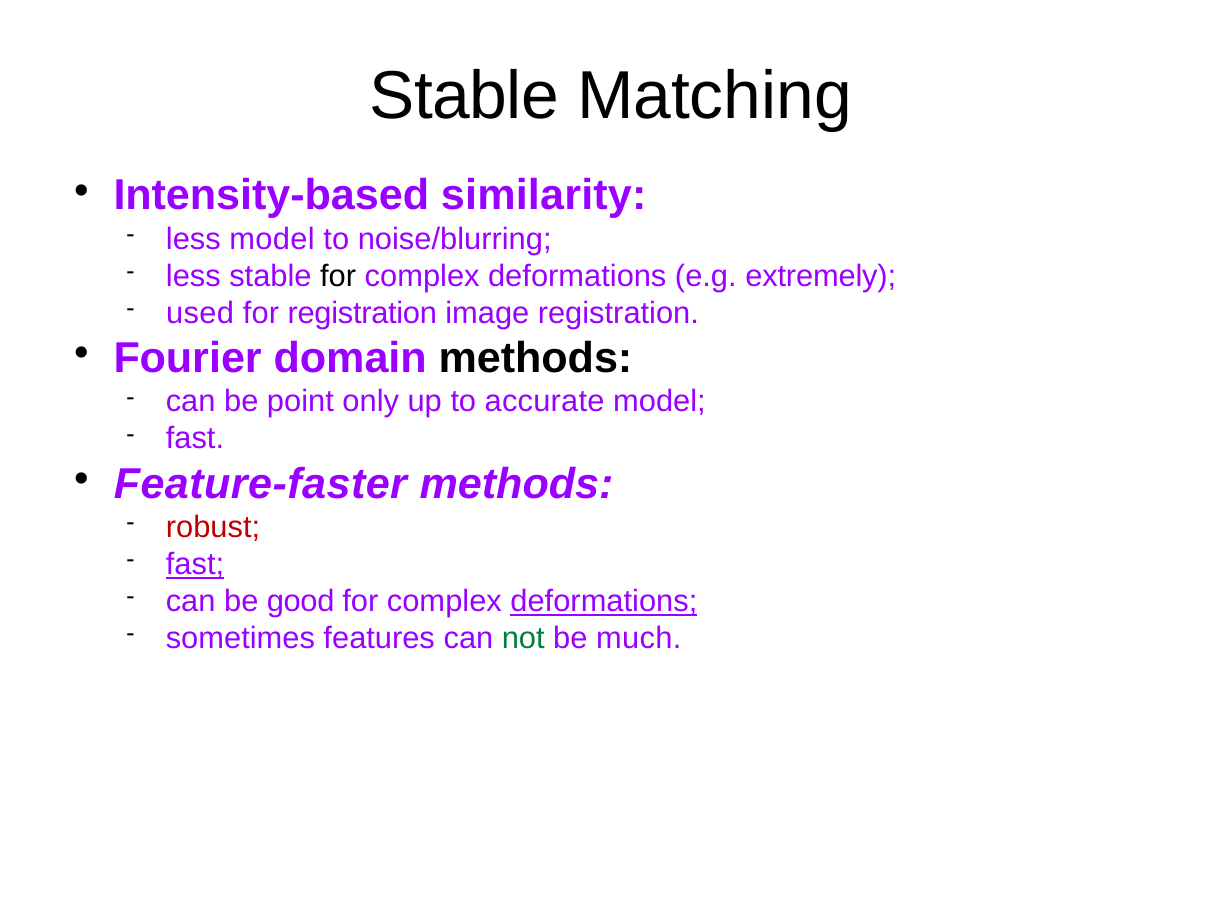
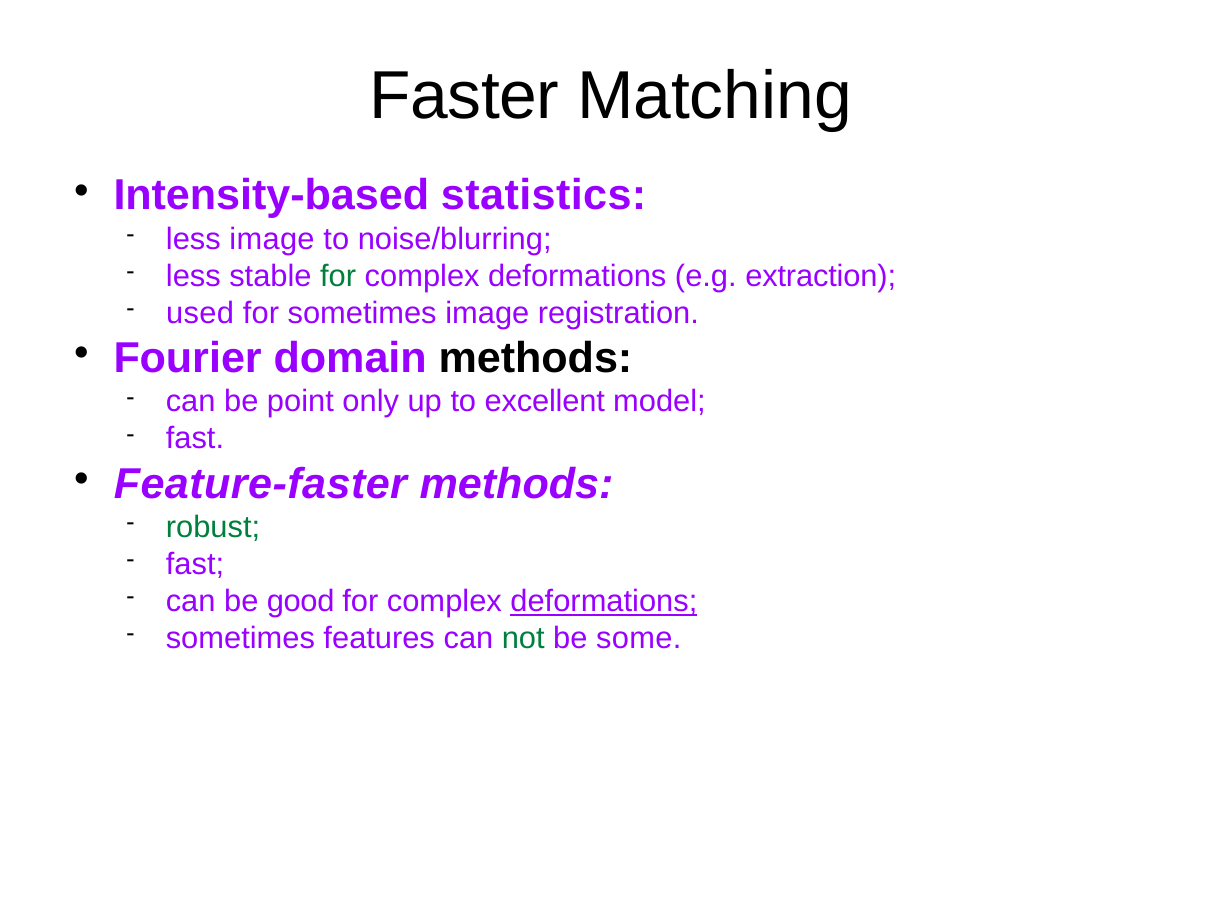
Stable at (464, 96): Stable -> Faster
similarity: similarity -> statistics
less model: model -> image
for at (338, 276) colour: black -> green
extremely: extremely -> extraction
for registration: registration -> sometimes
accurate: accurate -> excellent
robust colour: red -> green
fast at (195, 565) underline: present -> none
much: much -> some
